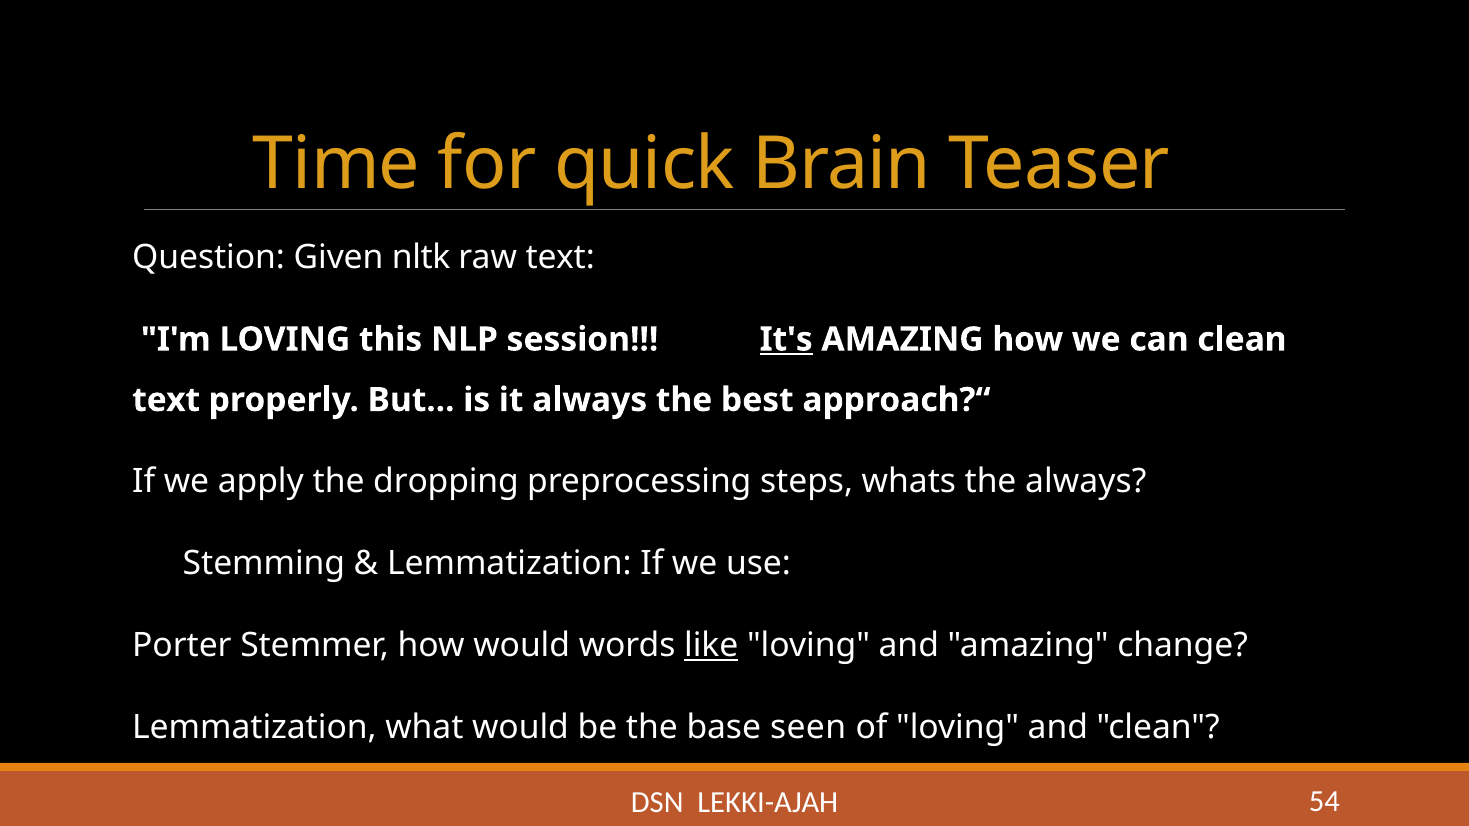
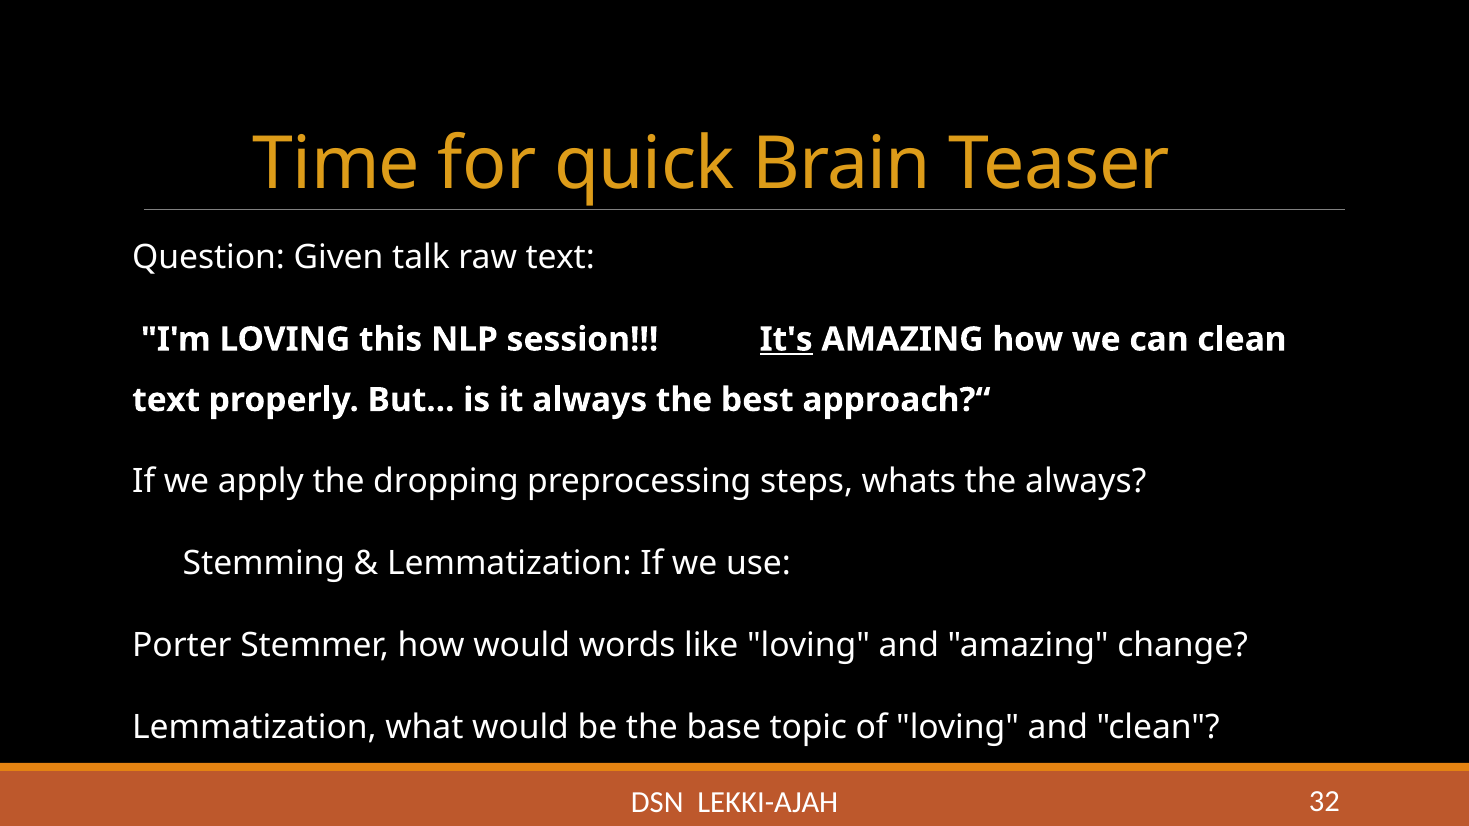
nltk: nltk -> talk
like underline: present -> none
seen: seen -> topic
54: 54 -> 32
